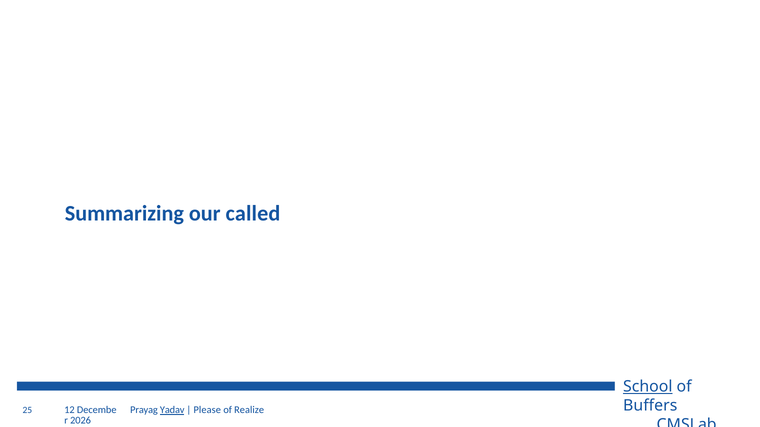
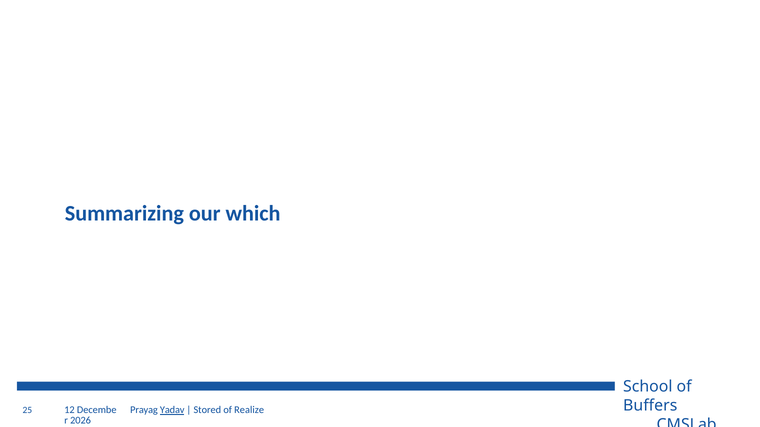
called: called -> which
School underline: present -> none
Please: Please -> Stored
